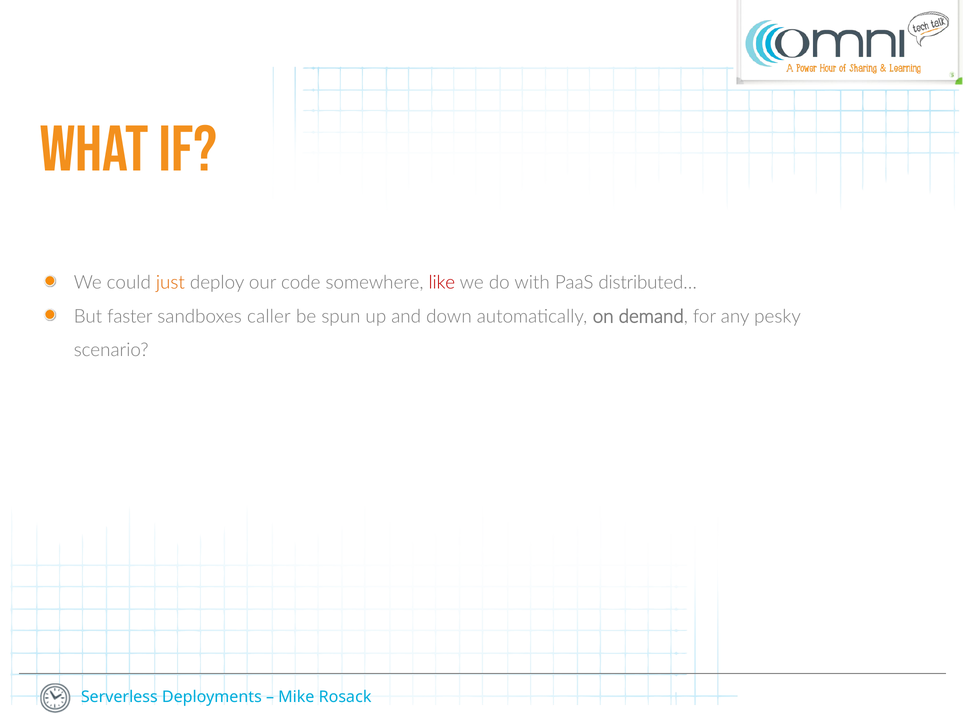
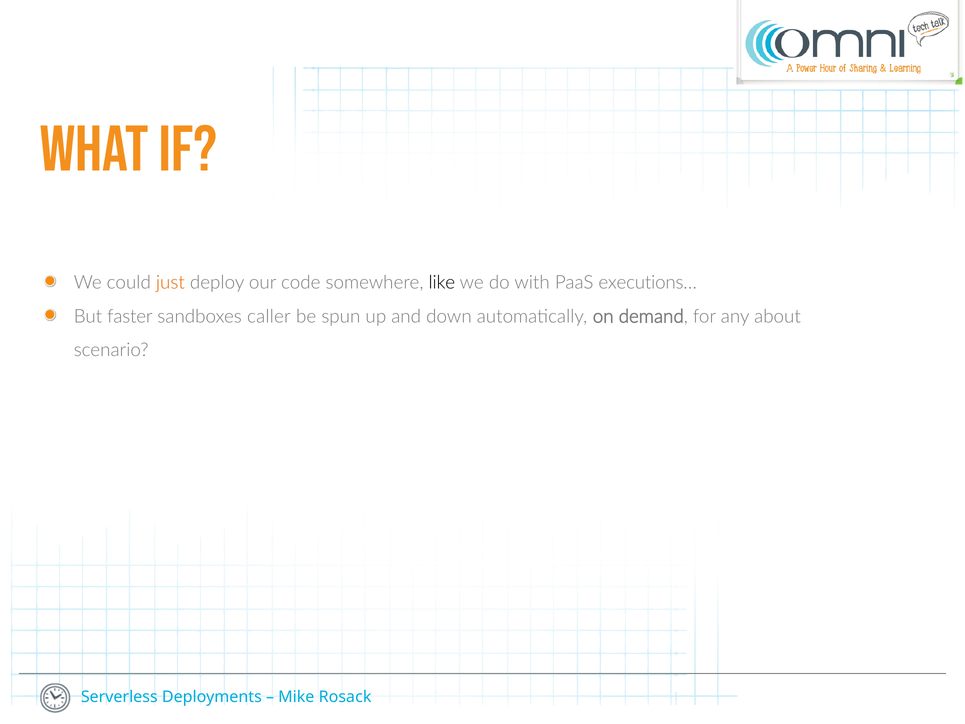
like colour: red -> black
distributed…: distributed… -> executions…
pesky: pesky -> about
